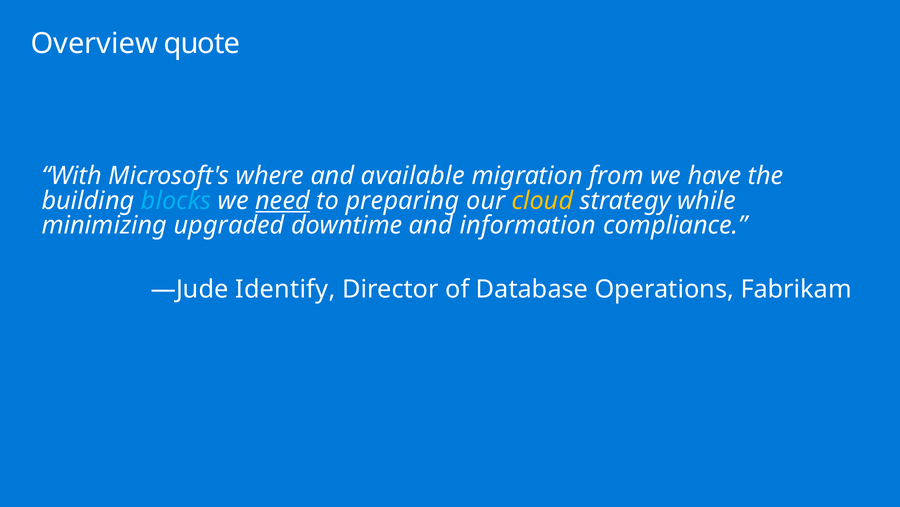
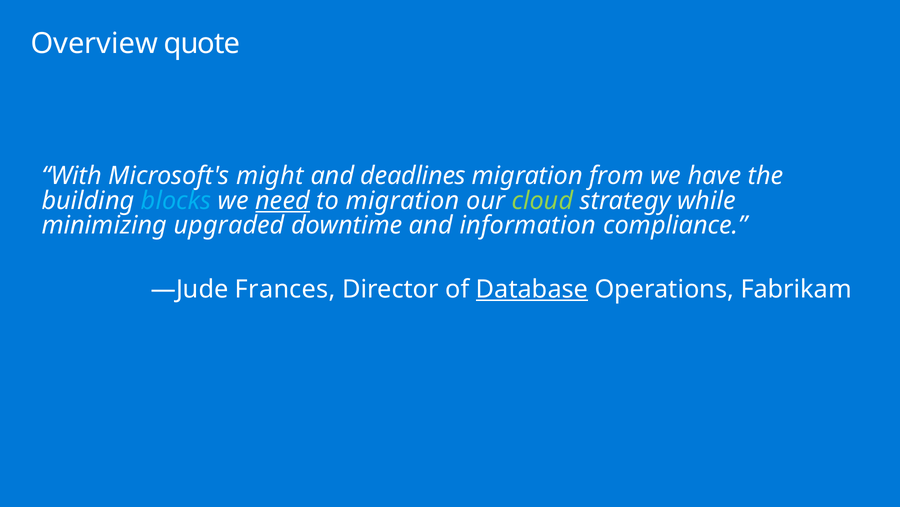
where: where -> might
available: available -> deadlines
to preparing: preparing -> migration
cloud colour: yellow -> light green
Identify: Identify -> Frances
Database underline: none -> present
